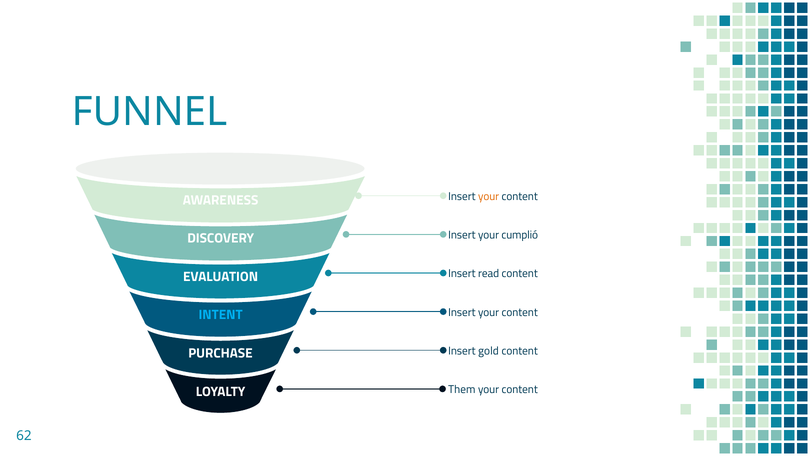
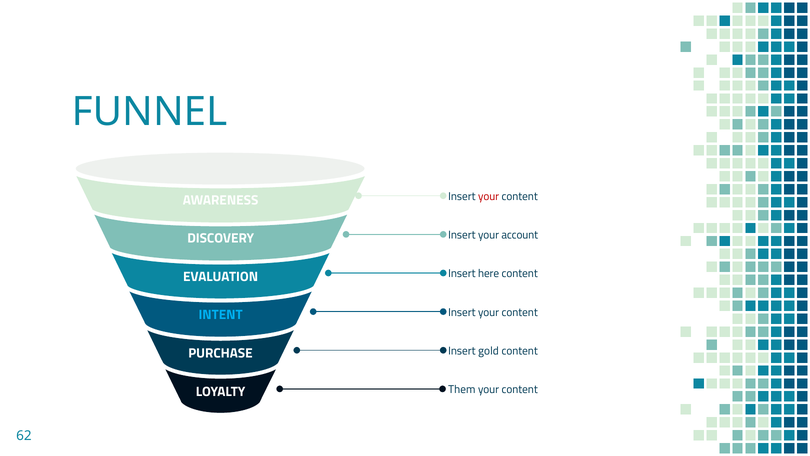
your at (489, 196) colour: orange -> red
cumplió: cumplió -> account
read: read -> here
